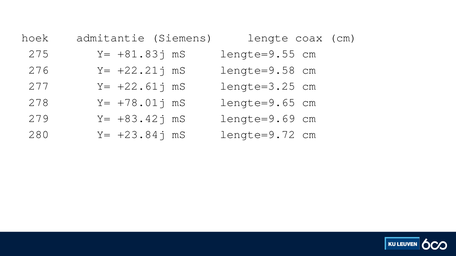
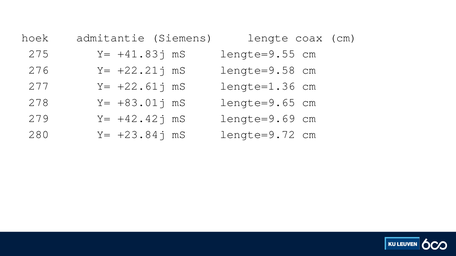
+81.83j: +81.83j -> +41.83j
lengte=3.25: lengte=3.25 -> lengte=1.36
+78.01j: +78.01j -> +83.01j
+83.42j: +83.42j -> +42.42j
